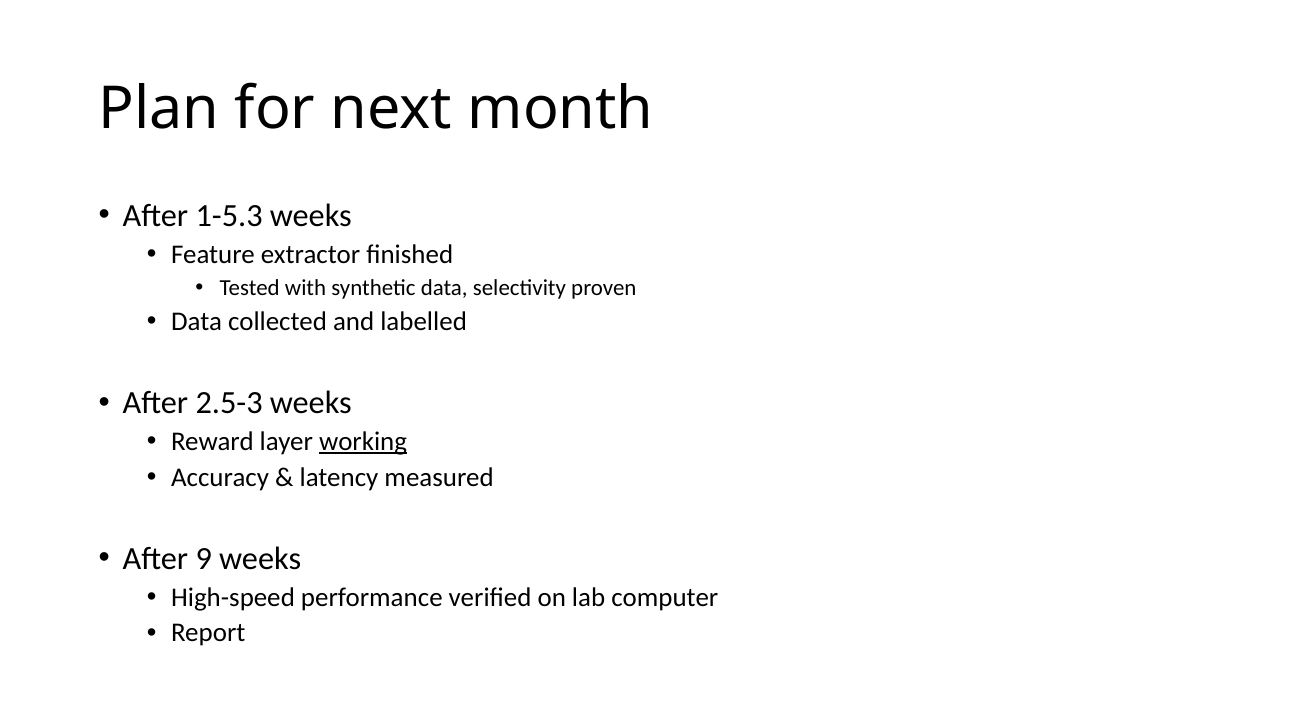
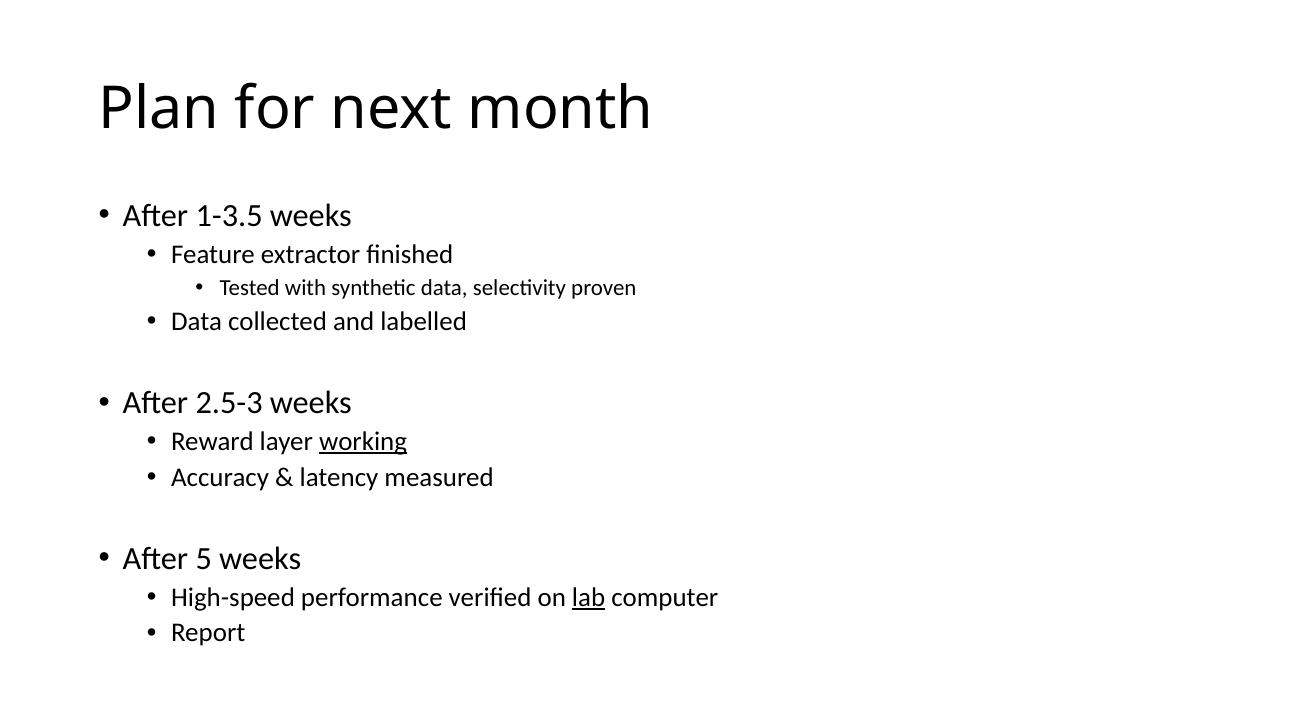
1-5.3: 1-5.3 -> 1-3.5
9: 9 -> 5
lab underline: none -> present
